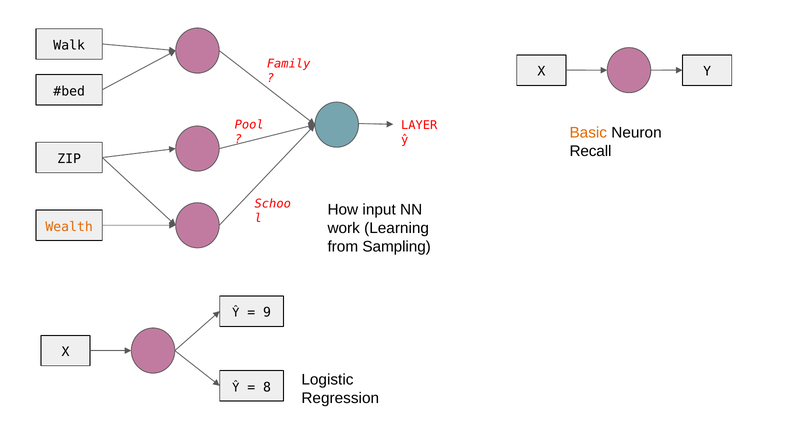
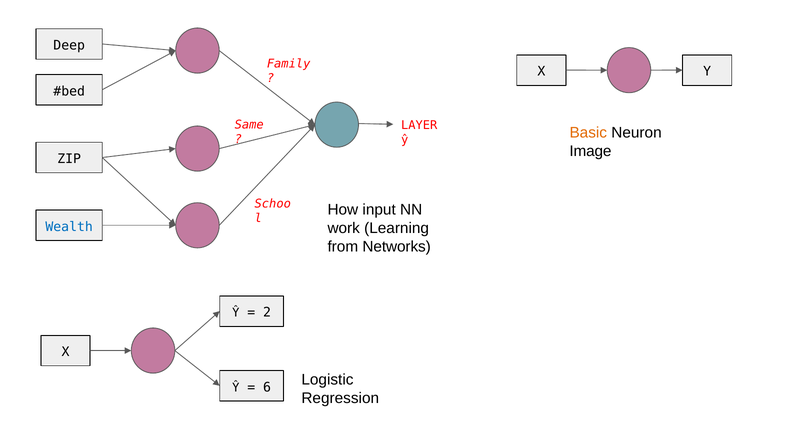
Walk: Walk -> Deep
Pool: Pool -> Same
Recall: Recall -> Image
Wealth colour: orange -> blue
Sampling: Sampling -> Networks
9: 9 -> 2
8: 8 -> 6
